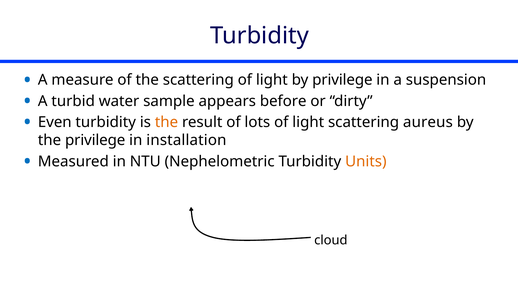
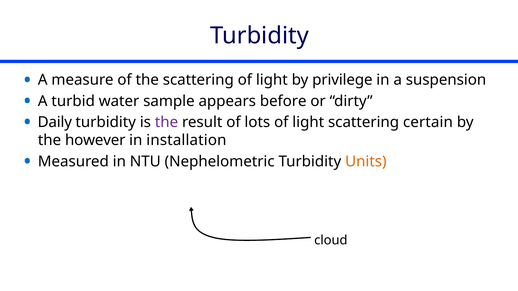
Even: Even -> Daily
the at (166, 122) colour: orange -> purple
aureus: aureus -> certain
the privilege: privilege -> however
